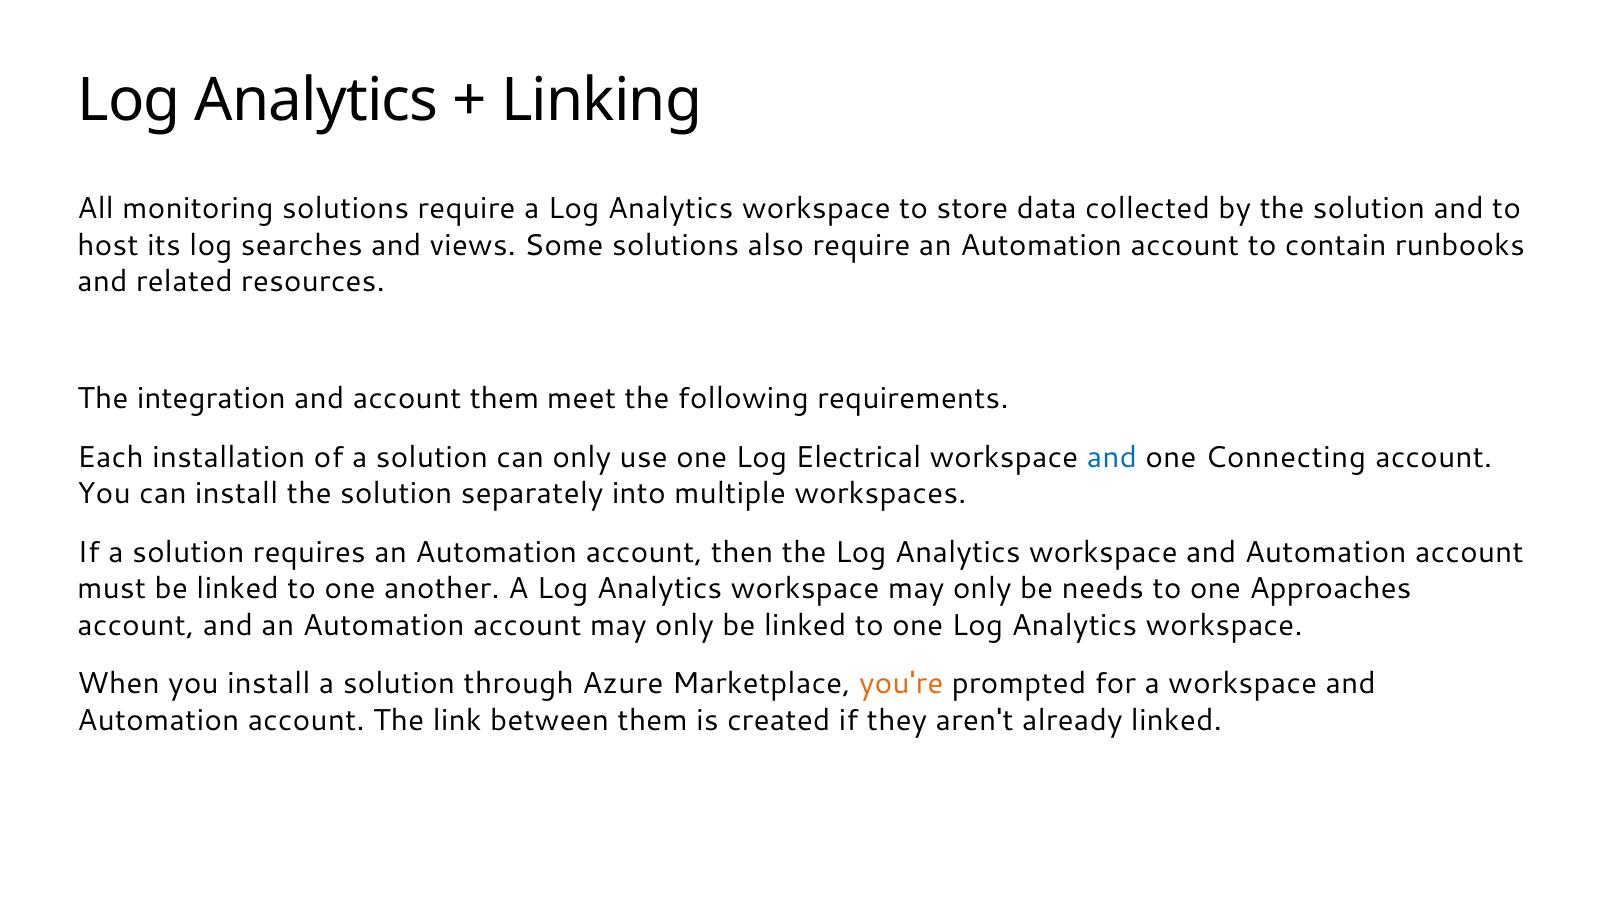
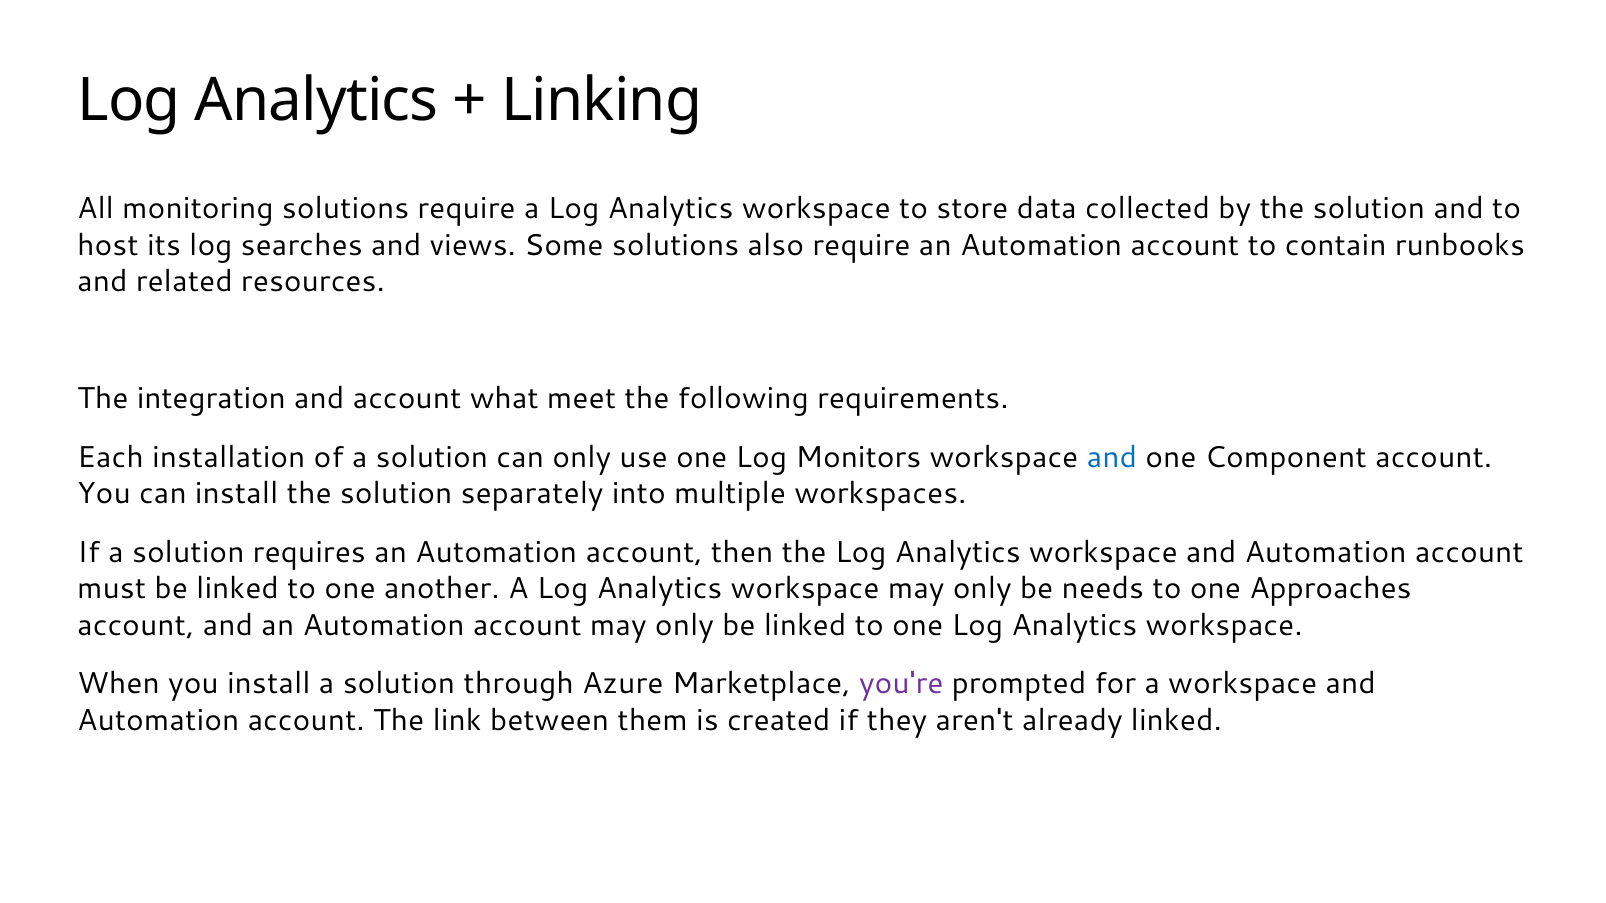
account them: them -> what
Electrical: Electrical -> Monitors
Connecting: Connecting -> Component
you're colour: orange -> purple
